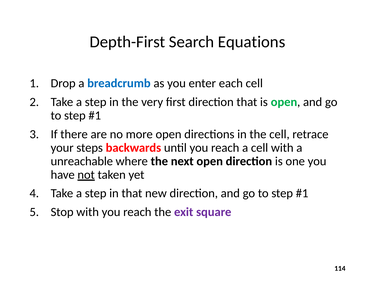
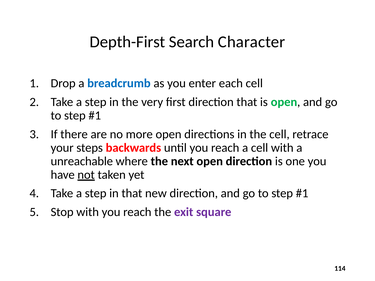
Equations: Equations -> Character
